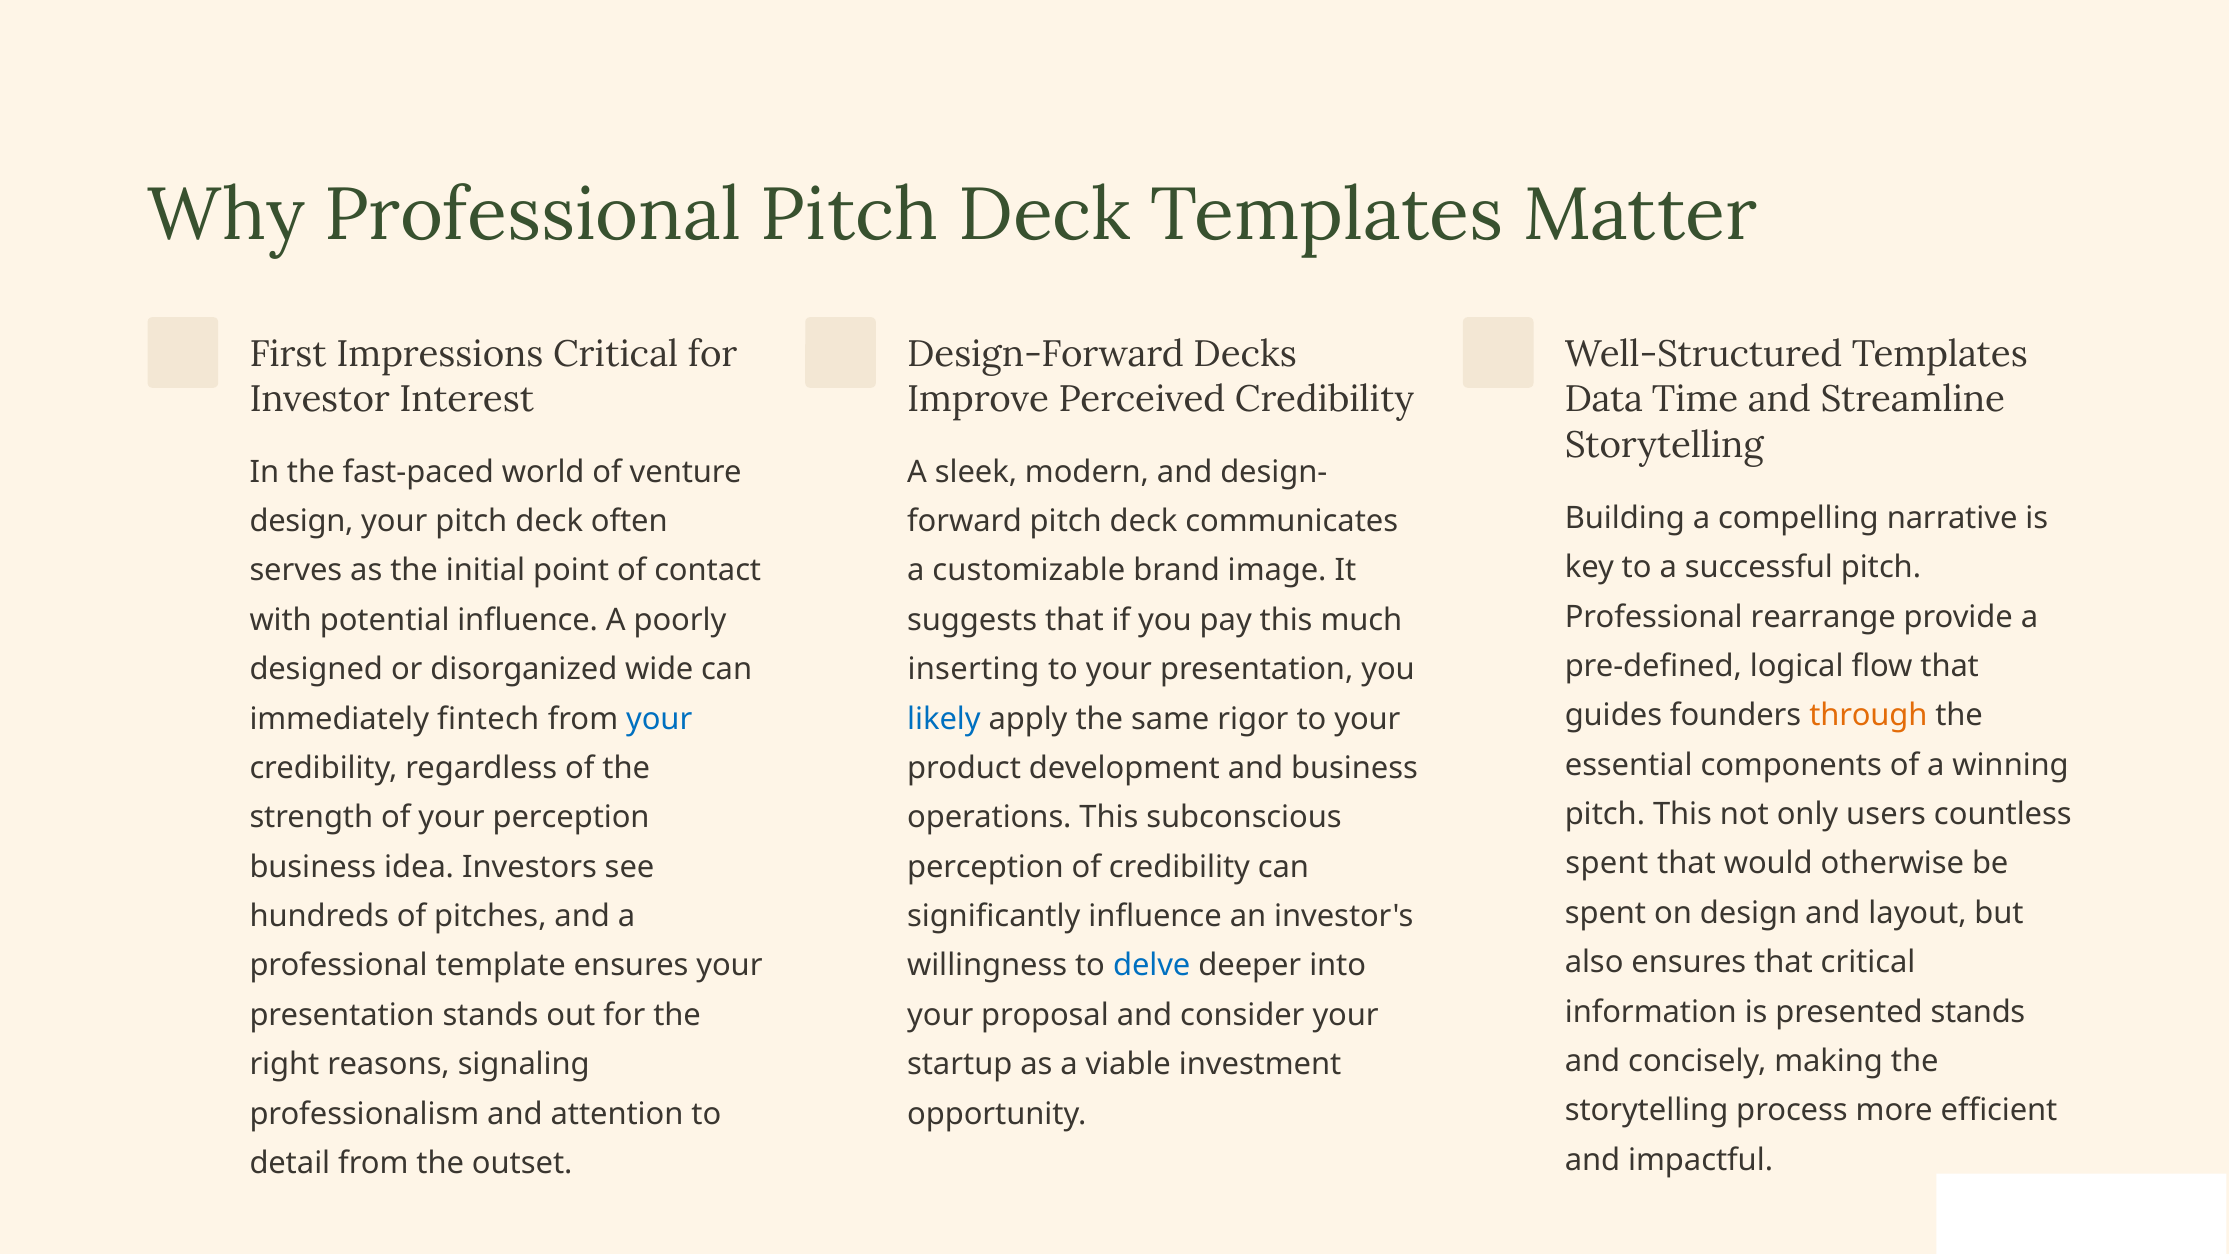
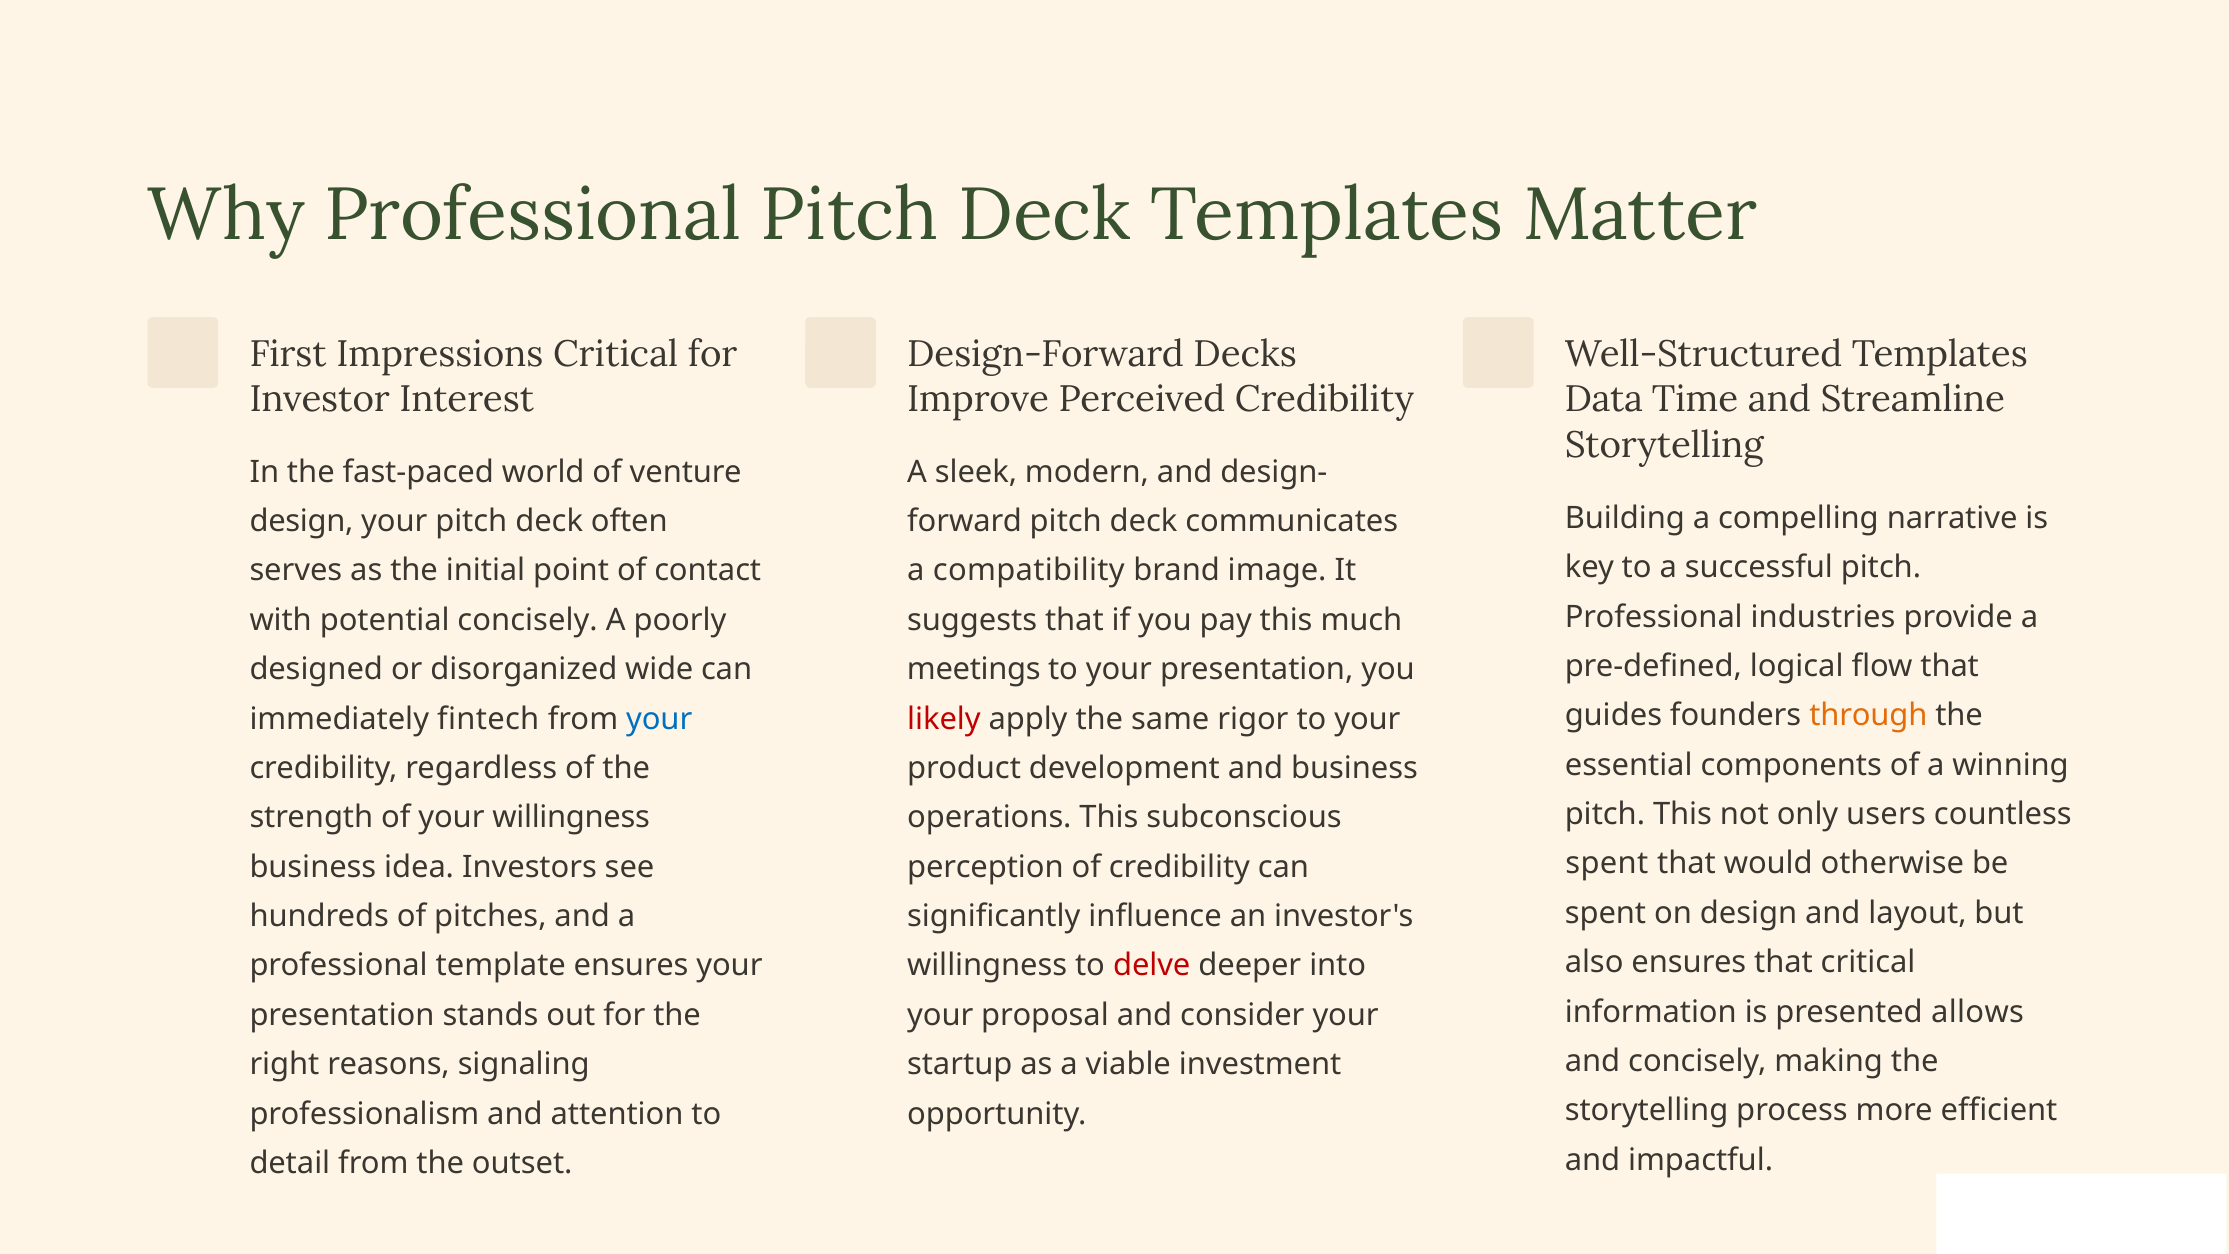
customizable: customizable -> compatibility
rearrange: rearrange -> industries
potential influence: influence -> concisely
inserting: inserting -> meetings
likely colour: blue -> red
your perception: perception -> willingness
delve colour: blue -> red
presented stands: stands -> allows
